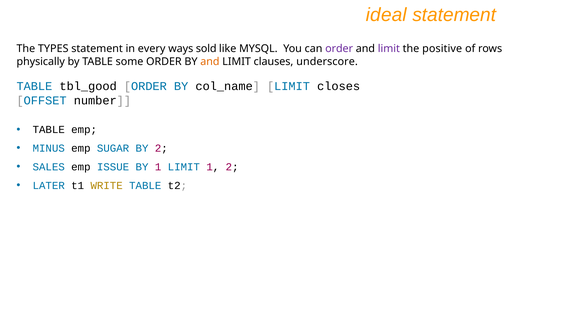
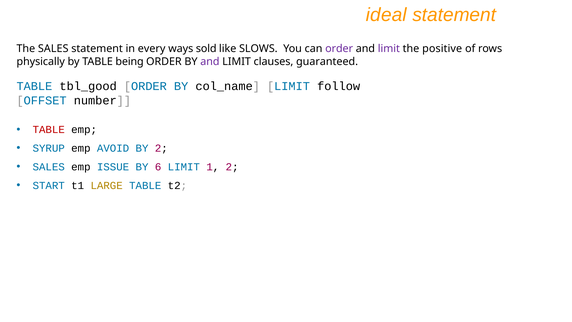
The TYPES: TYPES -> SALES
MYSQL: MYSQL -> SLOWS
some: some -> being
and at (210, 61) colour: orange -> purple
underscore: underscore -> guaranteed
closes: closes -> follow
TABLE at (49, 130) colour: black -> red
MINUS: MINUS -> SYRUP
SUGAR: SUGAR -> AVOID
BY 1: 1 -> 6
LATER: LATER -> START
WRITE: WRITE -> LARGE
